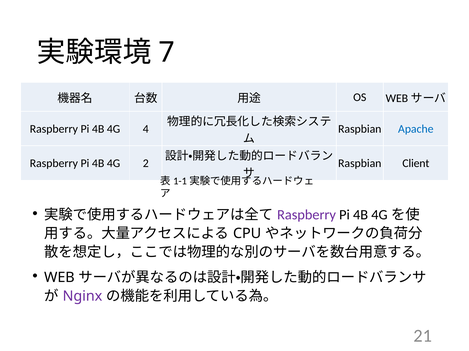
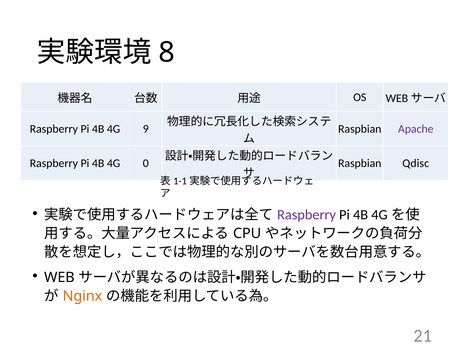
7: 7 -> 8
4: 4 -> 9
Apache colour: blue -> purple
2: 2 -> 0
Client: Client -> Qdisc
Nginx colour: purple -> orange
